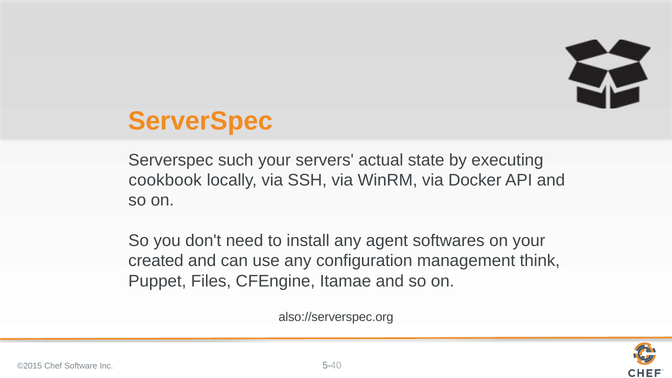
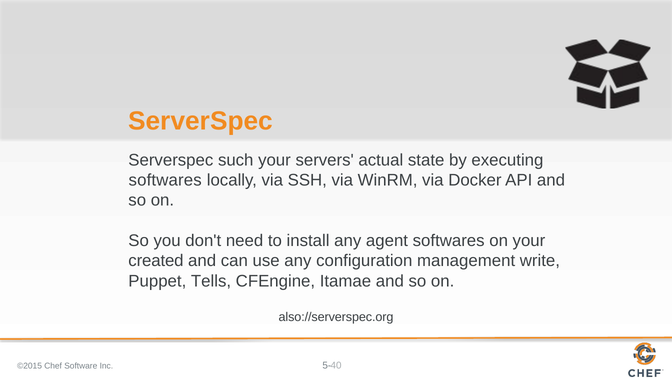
cookbook at (165, 180): cookbook -> softwares
think: think -> write
Files: Files -> Tells
